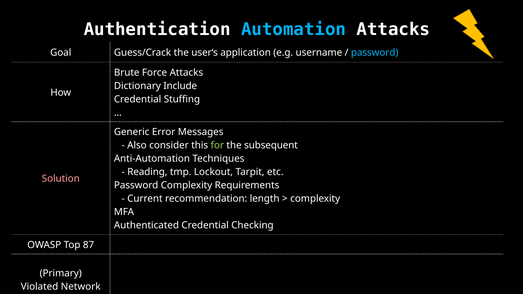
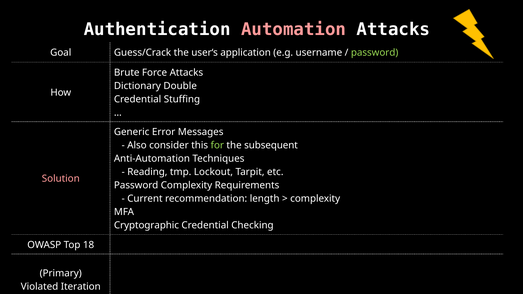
Automation colour: light blue -> pink
password at (375, 53) colour: light blue -> light green
Include: Include -> Double
Authenticated: Authenticated -> Cryptographic
87: 87 -> 18
Network: Network -> Iteration
